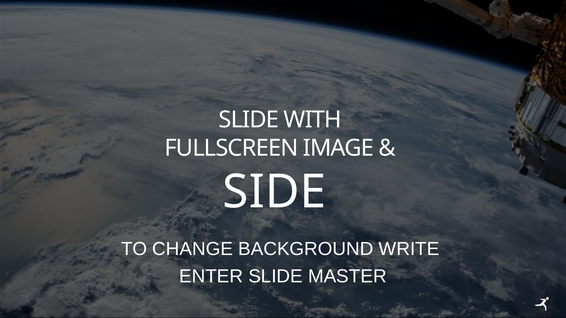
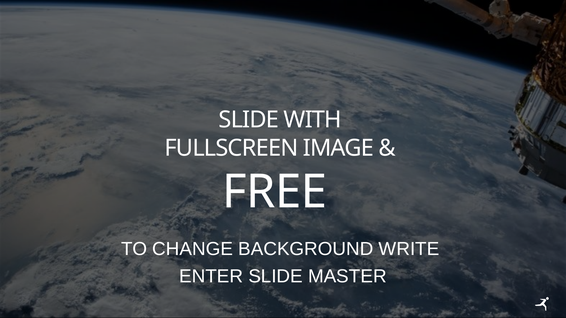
SIDE: SIDE -> FREE
